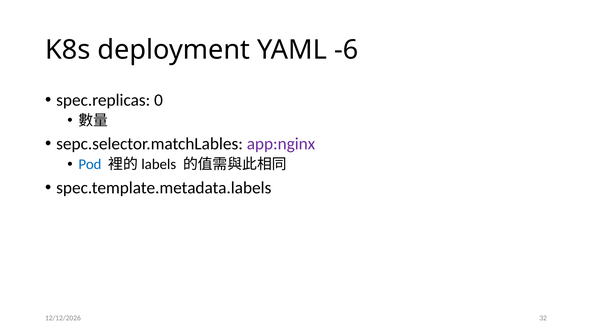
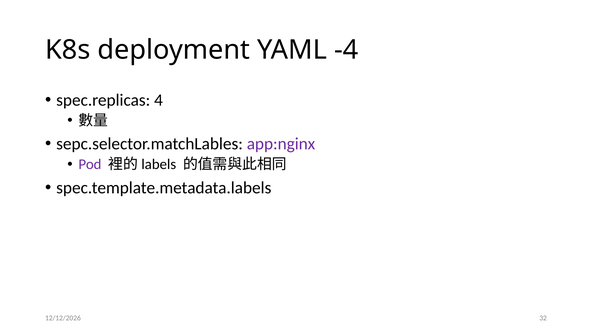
-6: -6 -> -4
0: 0 -> 4
Pod colour: blue -> purple
